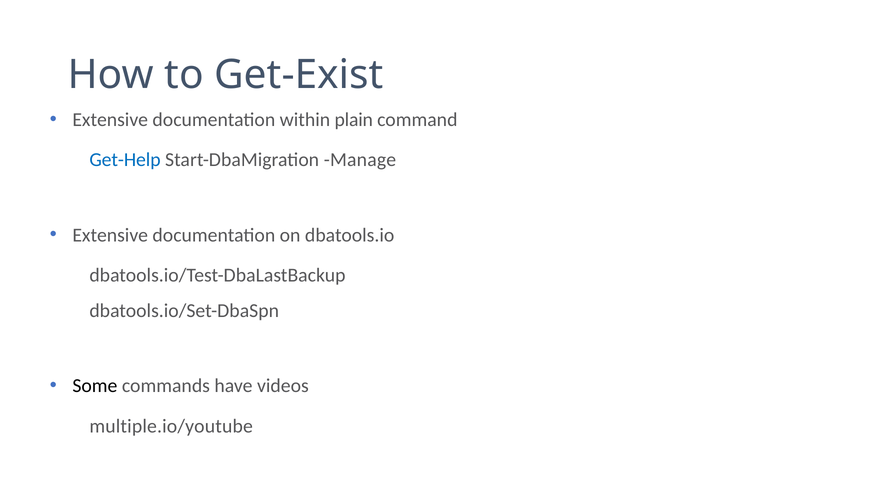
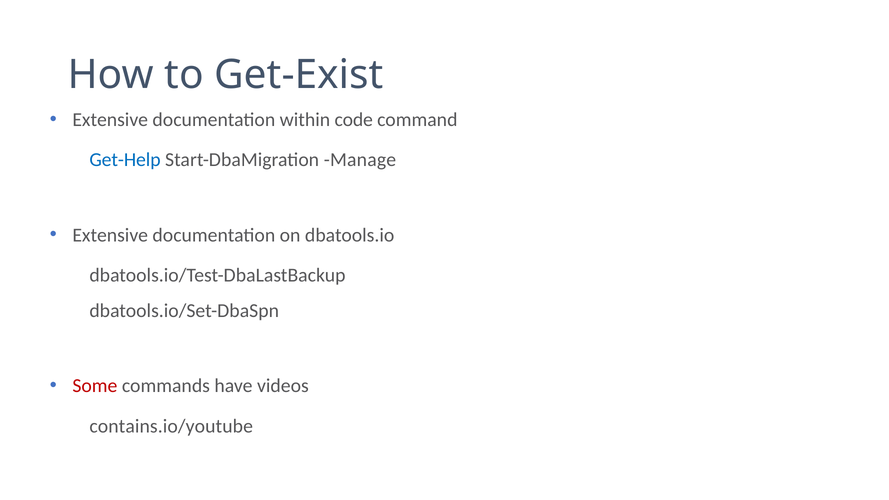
plain: plain -> code
Some colour: black -> red
multiple.io/youtube: multiple.io/youtube -> contains.io/youtube
